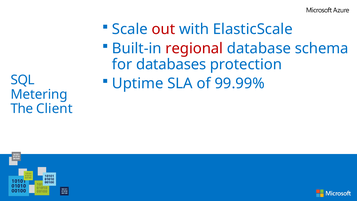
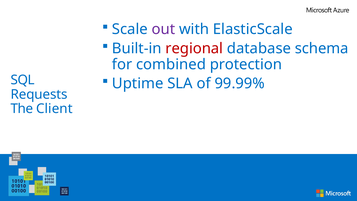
out colour: red -> purple
databases: databases -> combined
Metering: Metering -> Requests
